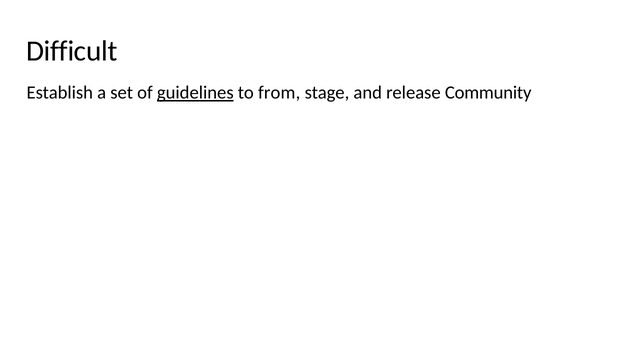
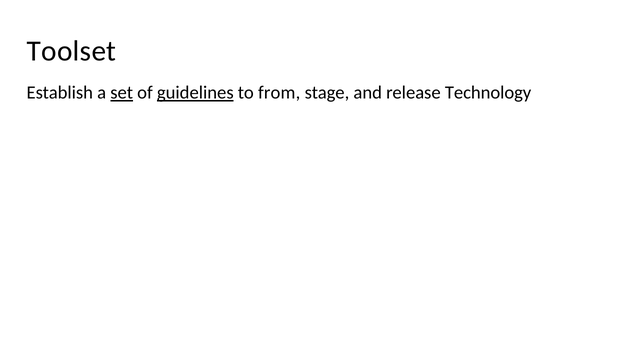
Difficult: Difficult -> Toolset
set underline: none -> present
Community: Community -> Technology
